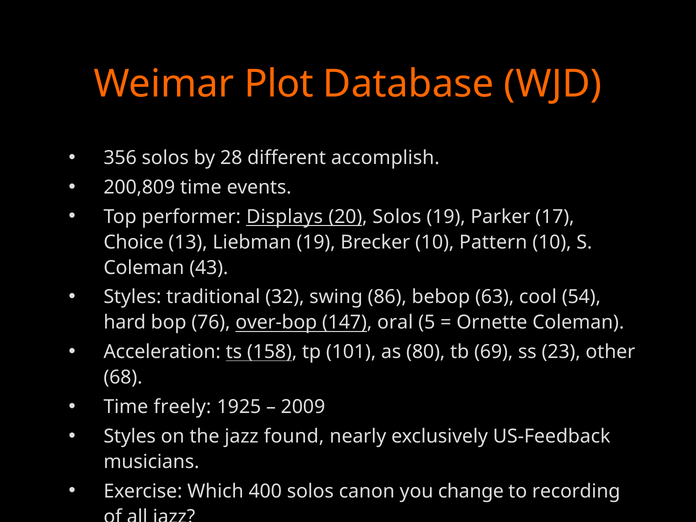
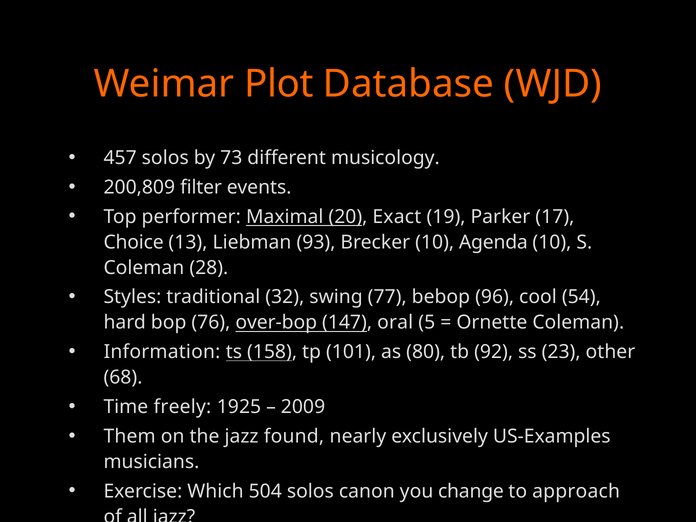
356: 356 -> 457
28: 28 -> 73
accomplish: accomplish -> musicology
200,809 time: time -> filter
Displays: Displays -> Maximal
20 Solos: Solos -> Exact
Liebman 19: 19 -> 93
Pattern: Pattern -> Agenda
43: 43 -> 28
86: 86 -> 77
63: 63 -> 96
Acceleration: Acceleration -> Information
69: 69 -> 92
Styles at (130, 436): Styles -> Them
US-Feedback: US-Feedback -> US-Examples
400: 400 -> 504
recording: recording -> approach
